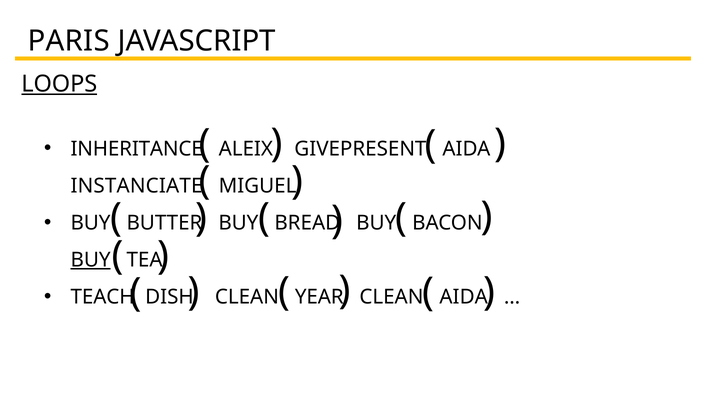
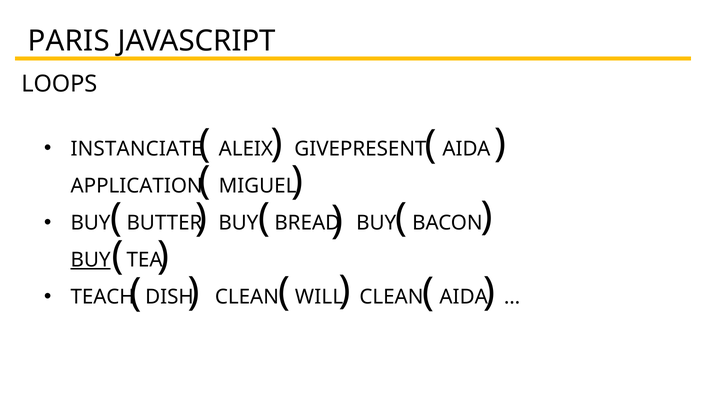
LOOPS underline: present -> none
INHERITANCE: INHERITANCE -> INSTANCIATE
INSTANCIATE: INSTANCIATE -> APPLICATION
YEAR: YEAR -> WILL
